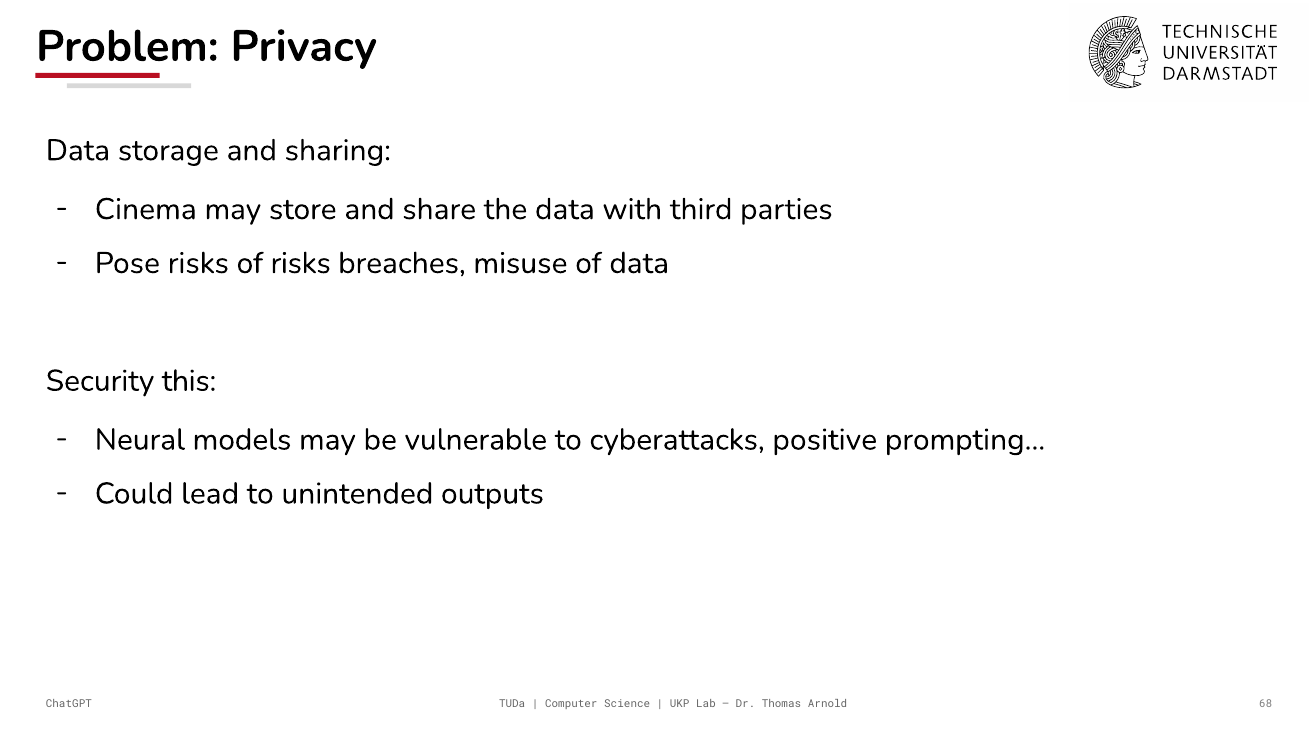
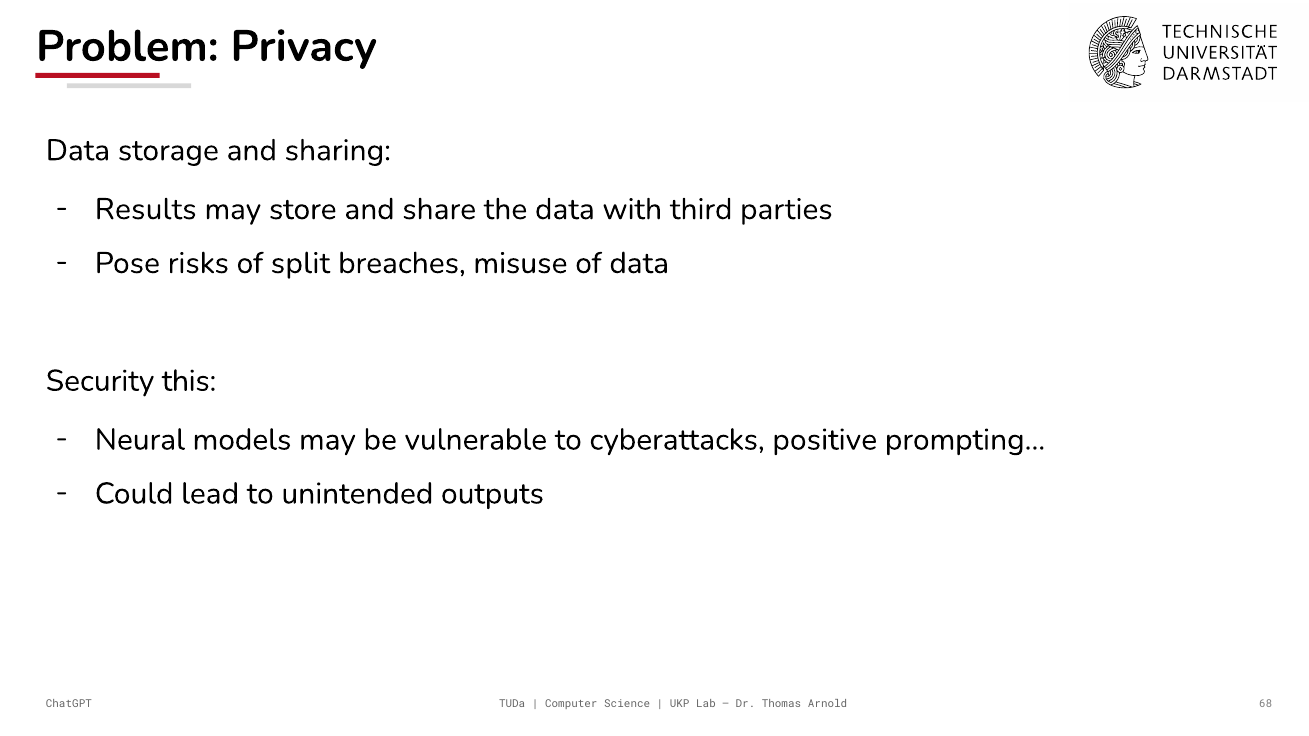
Cinema: Cinema -> Results
of risks: risks -> split
